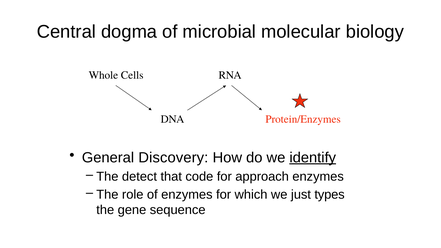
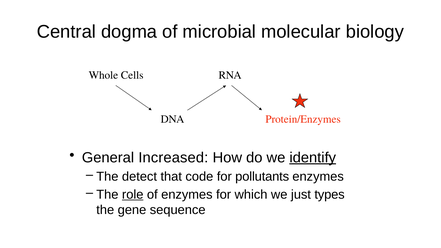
Discovery: Discovery -> Increased
approach: approach -> pollutants
role underline: none -> present
